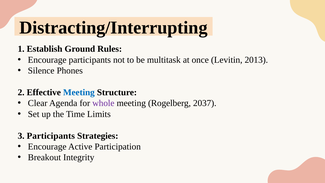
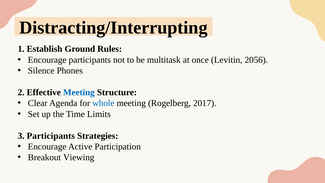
2013: 2013 -> 2056
whole colour: purple -> blue
2037: 2037 -> 2017
Integrity: Integrity -> Viewing
